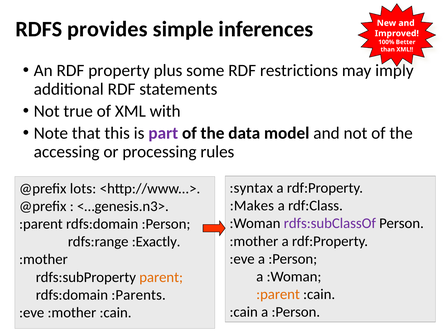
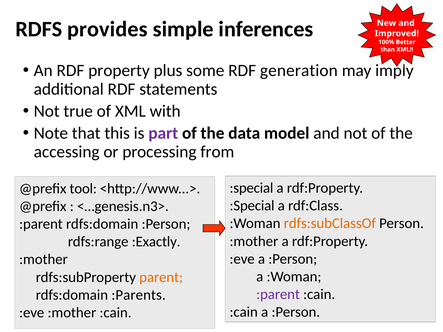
restrictions: restrictions -> generation
rules: rules -> from
:syntax at (251, 188): :syntax -> :special
lots: lots -> tool
:Makes at (252, 206): :Makes -> :Special
rdfs:subClassOf colour: purple -> orange
:parent at (278, 294) colour: orange -> purple
